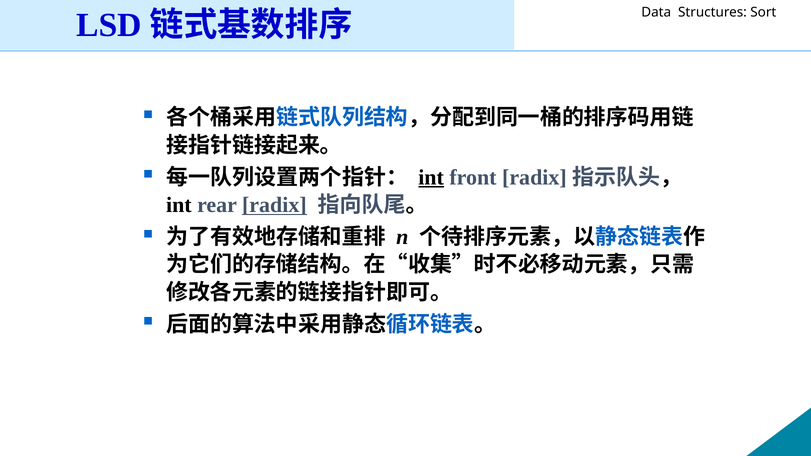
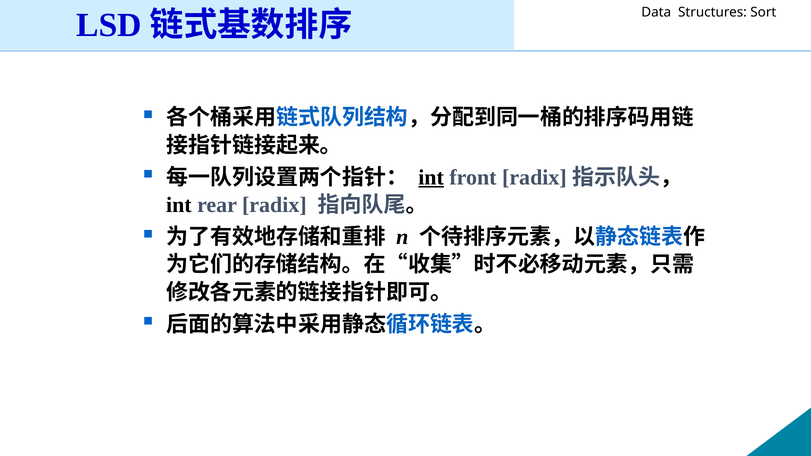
radix underline: present -> none
